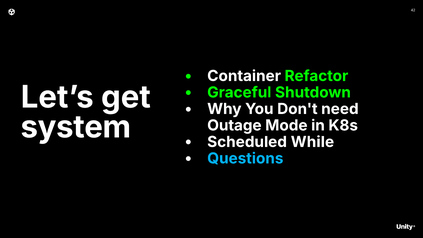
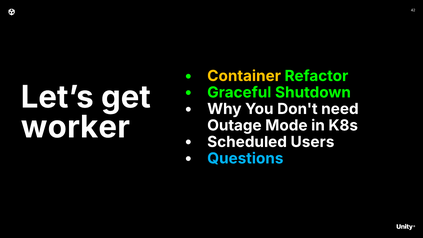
Container colour: white -> yellow
system: system -> worker
While: While -> Users
